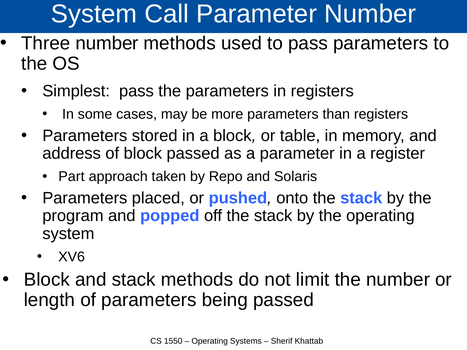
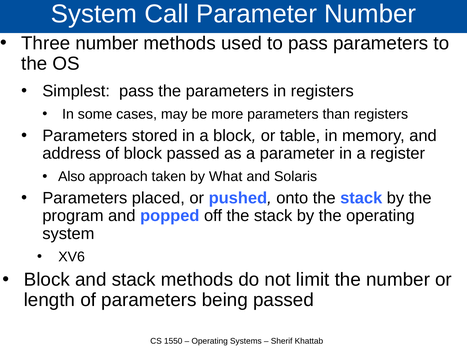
Part: Part -> Also
Repo: Repo -> What
